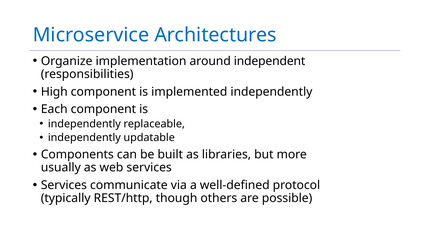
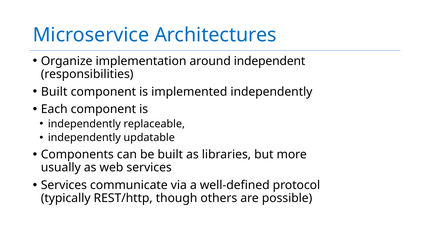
High at (54, 92): High -> Built
